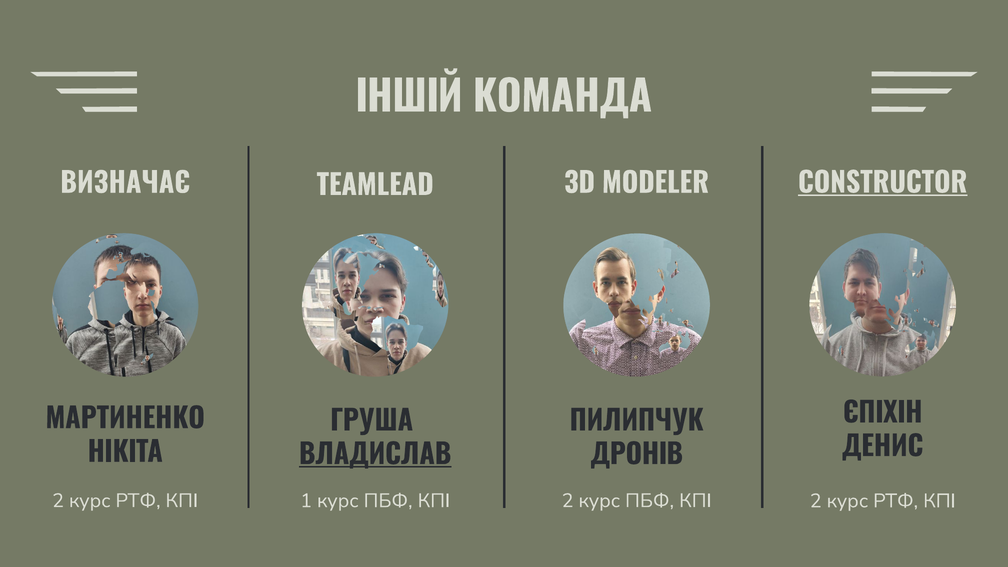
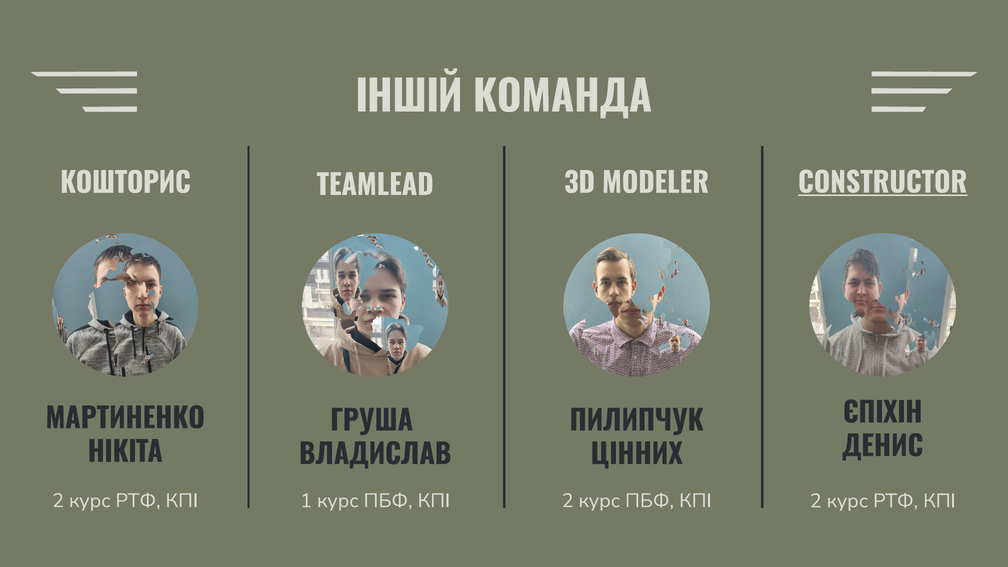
ВИЗНАЧАЄ: ВИЗНАЧАЄ -> КОШТОРИС
ВЛАДИСЛАВ underline: present -> none
ДРОНІВ: ДРОНІВ -> ЦІННИХ
